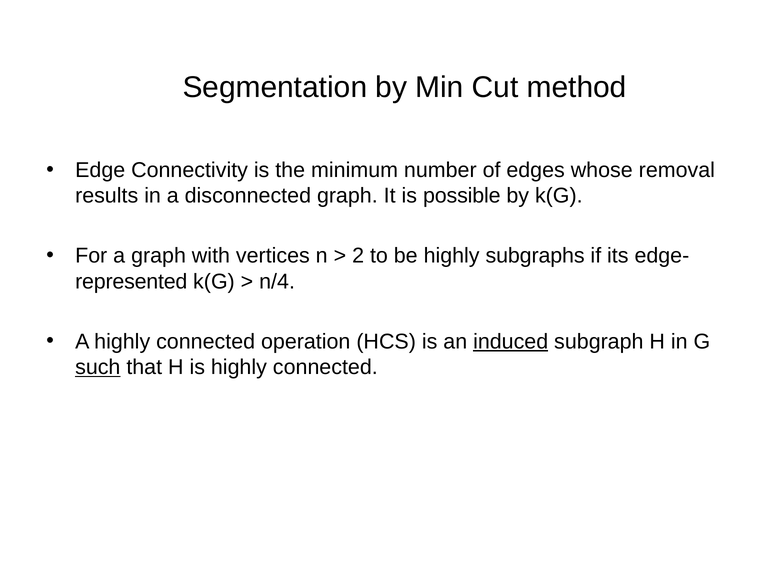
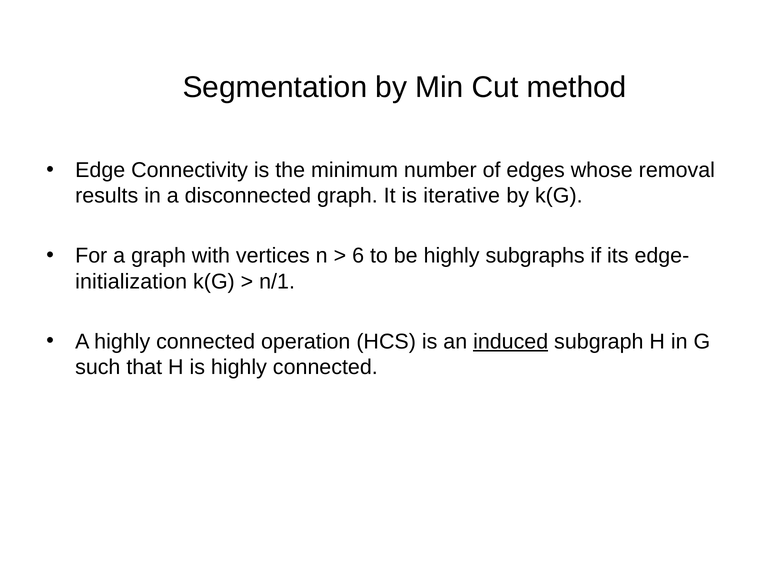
possible: possible -> iterative
2: 2 -> 6
represented: represented -> initialization
n/4: n/4 -> n/1
such underline: present -> none
